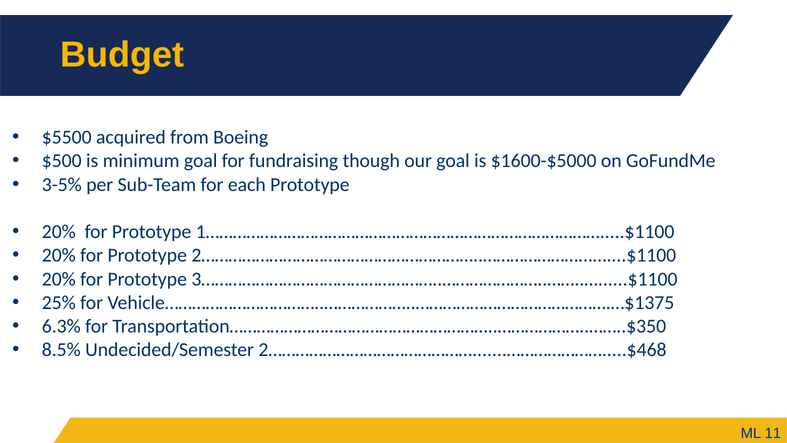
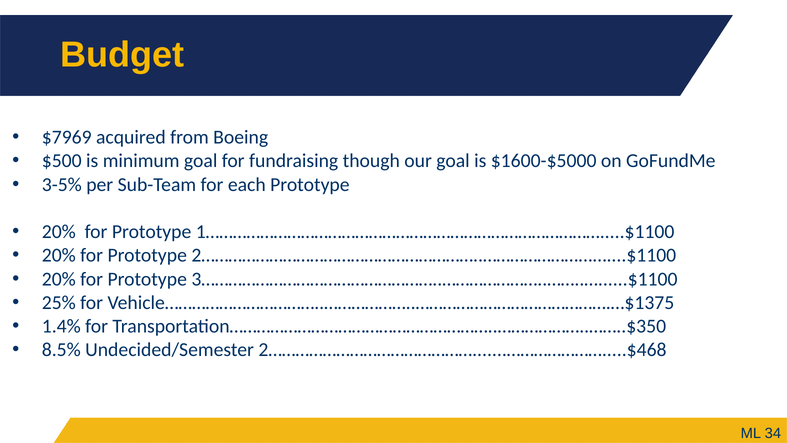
$5500: $5500 -> $7969
6.3%: 6.3% -> 1.4%
11: 11 -> 34
